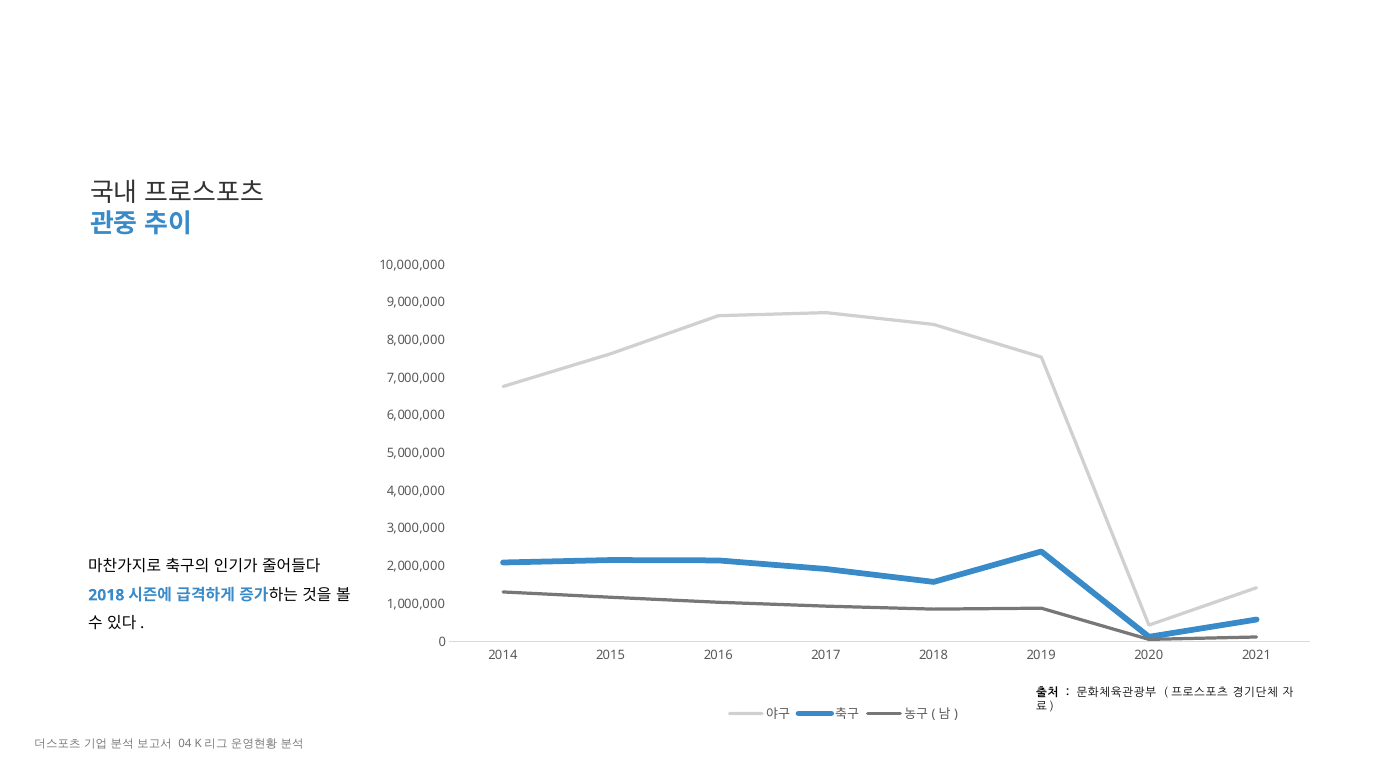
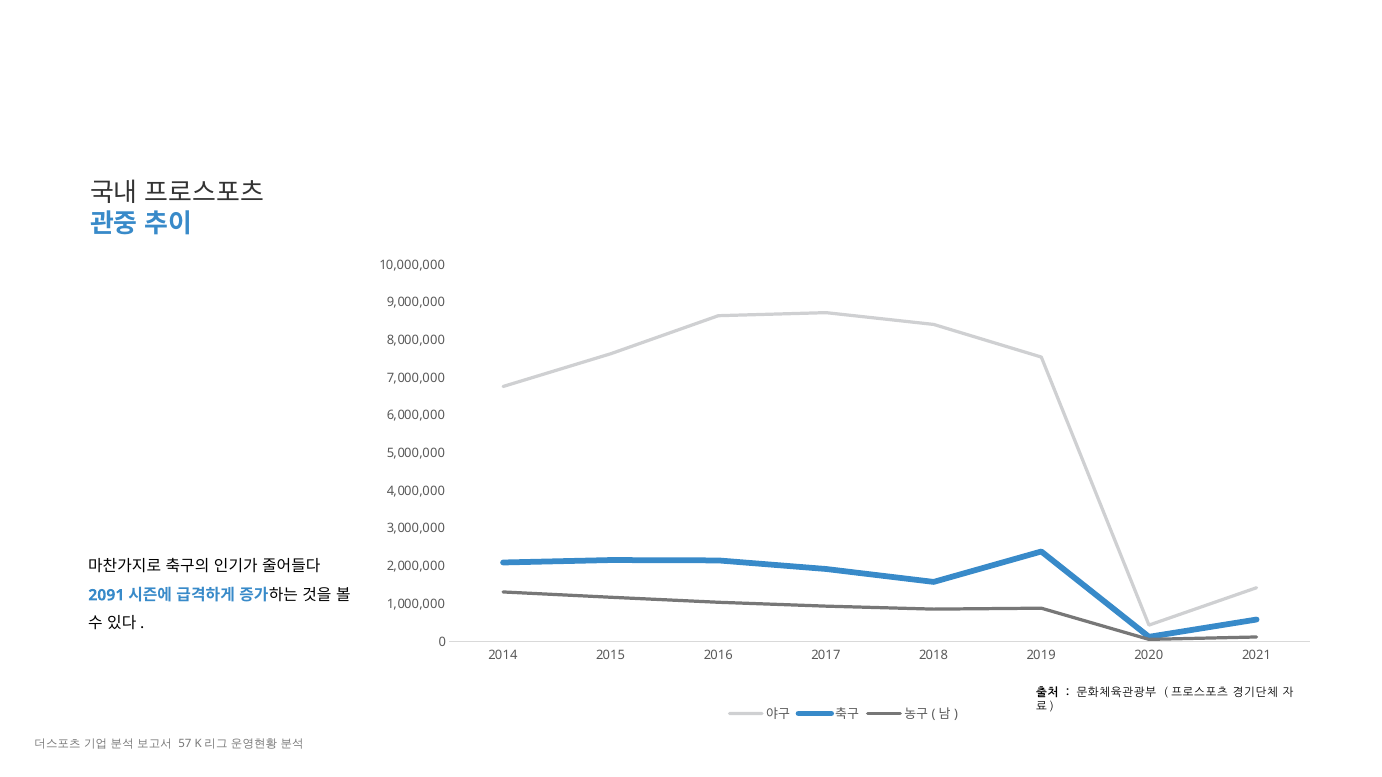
2018 at (106, 595): 2018 -> 2091
04: 04 -> 57
